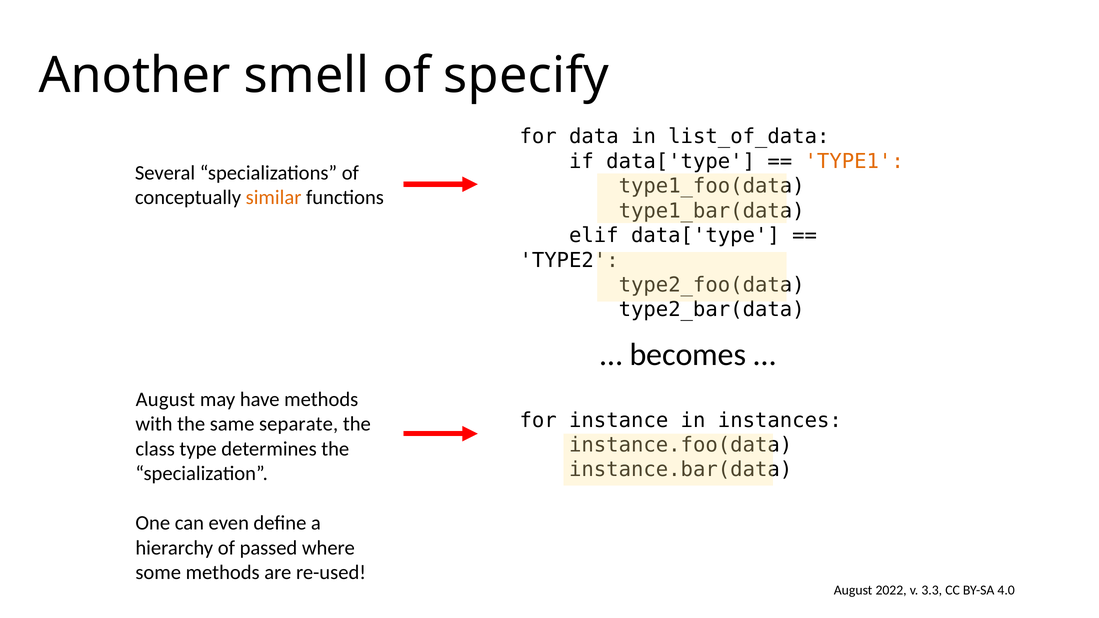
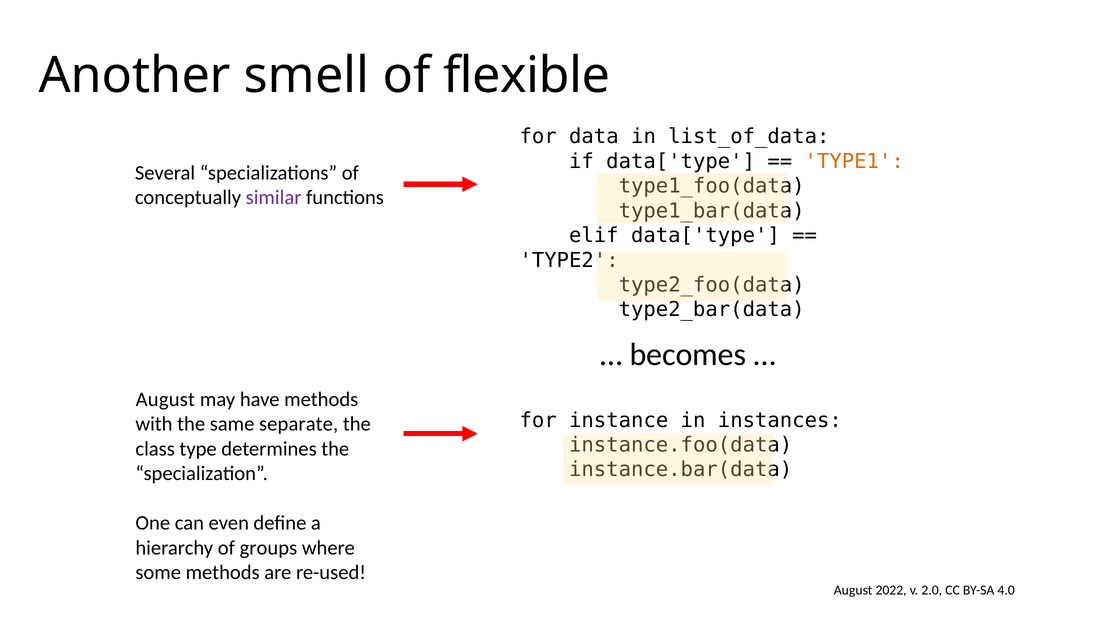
specify: specify -> flexible
similar colour: orange -> purple
passed: passed -> groups
3.3: 3.3 -> 2.0
